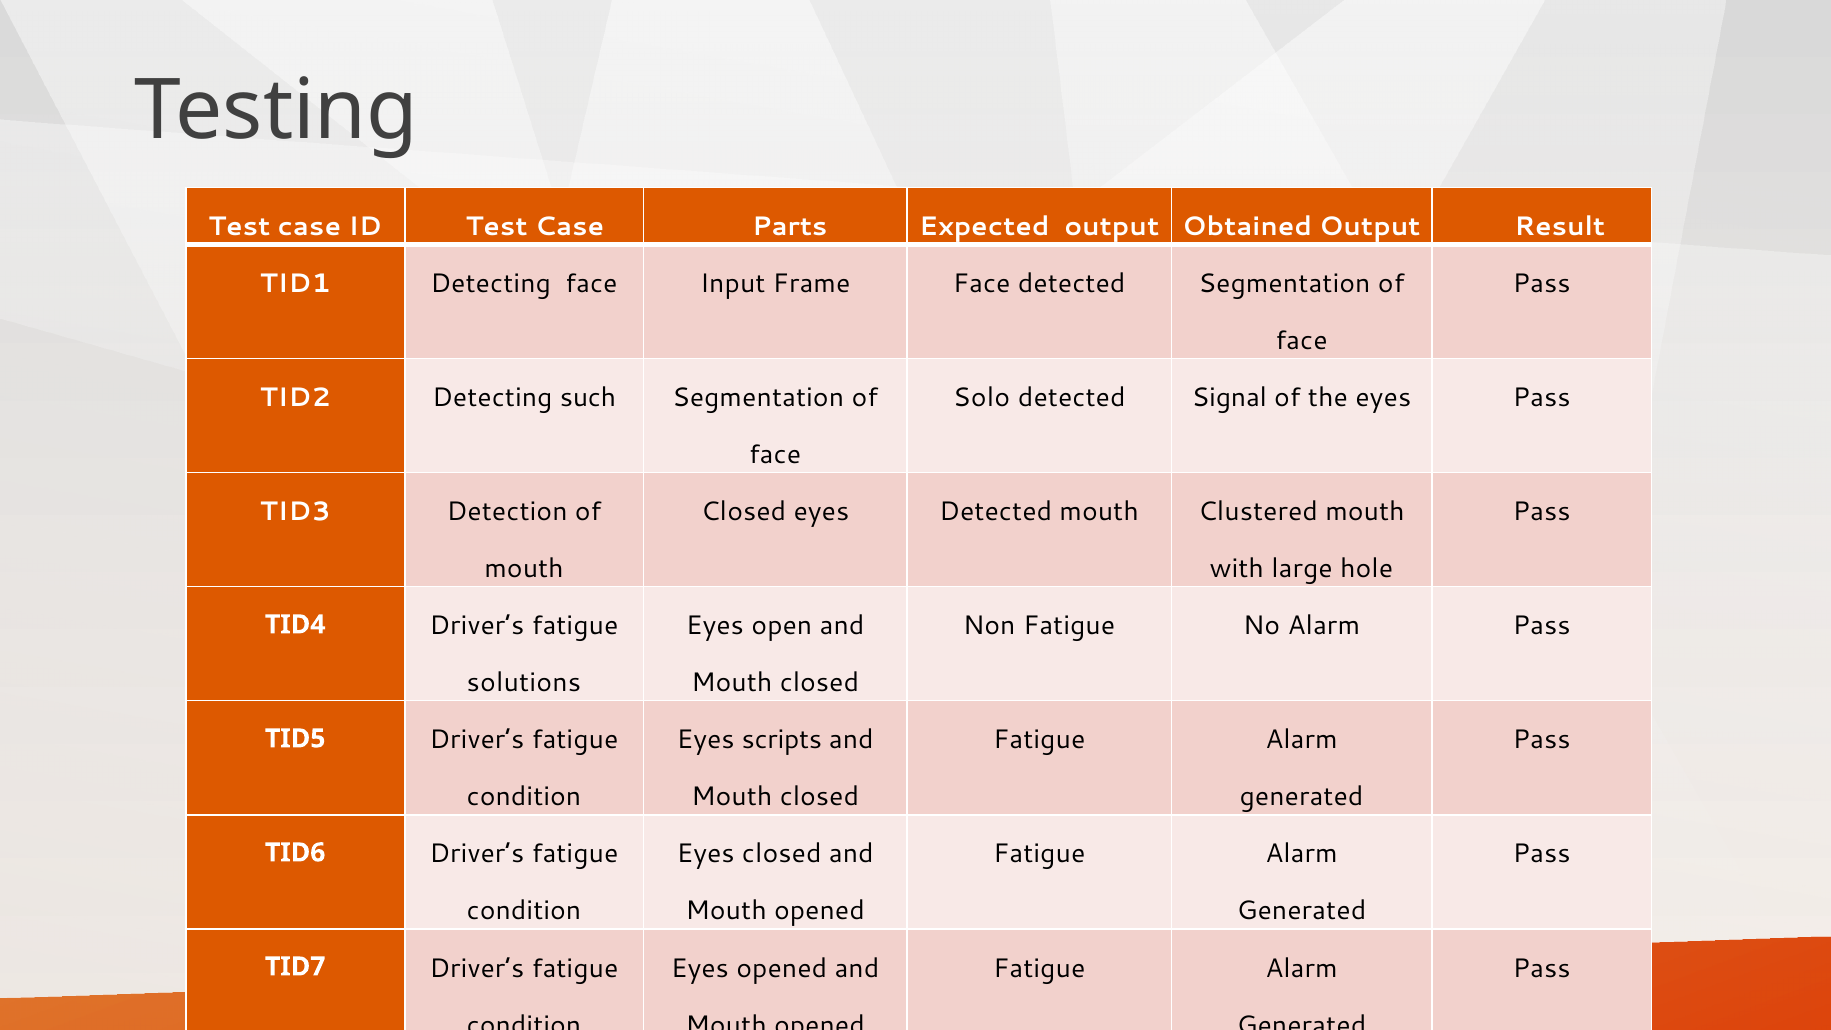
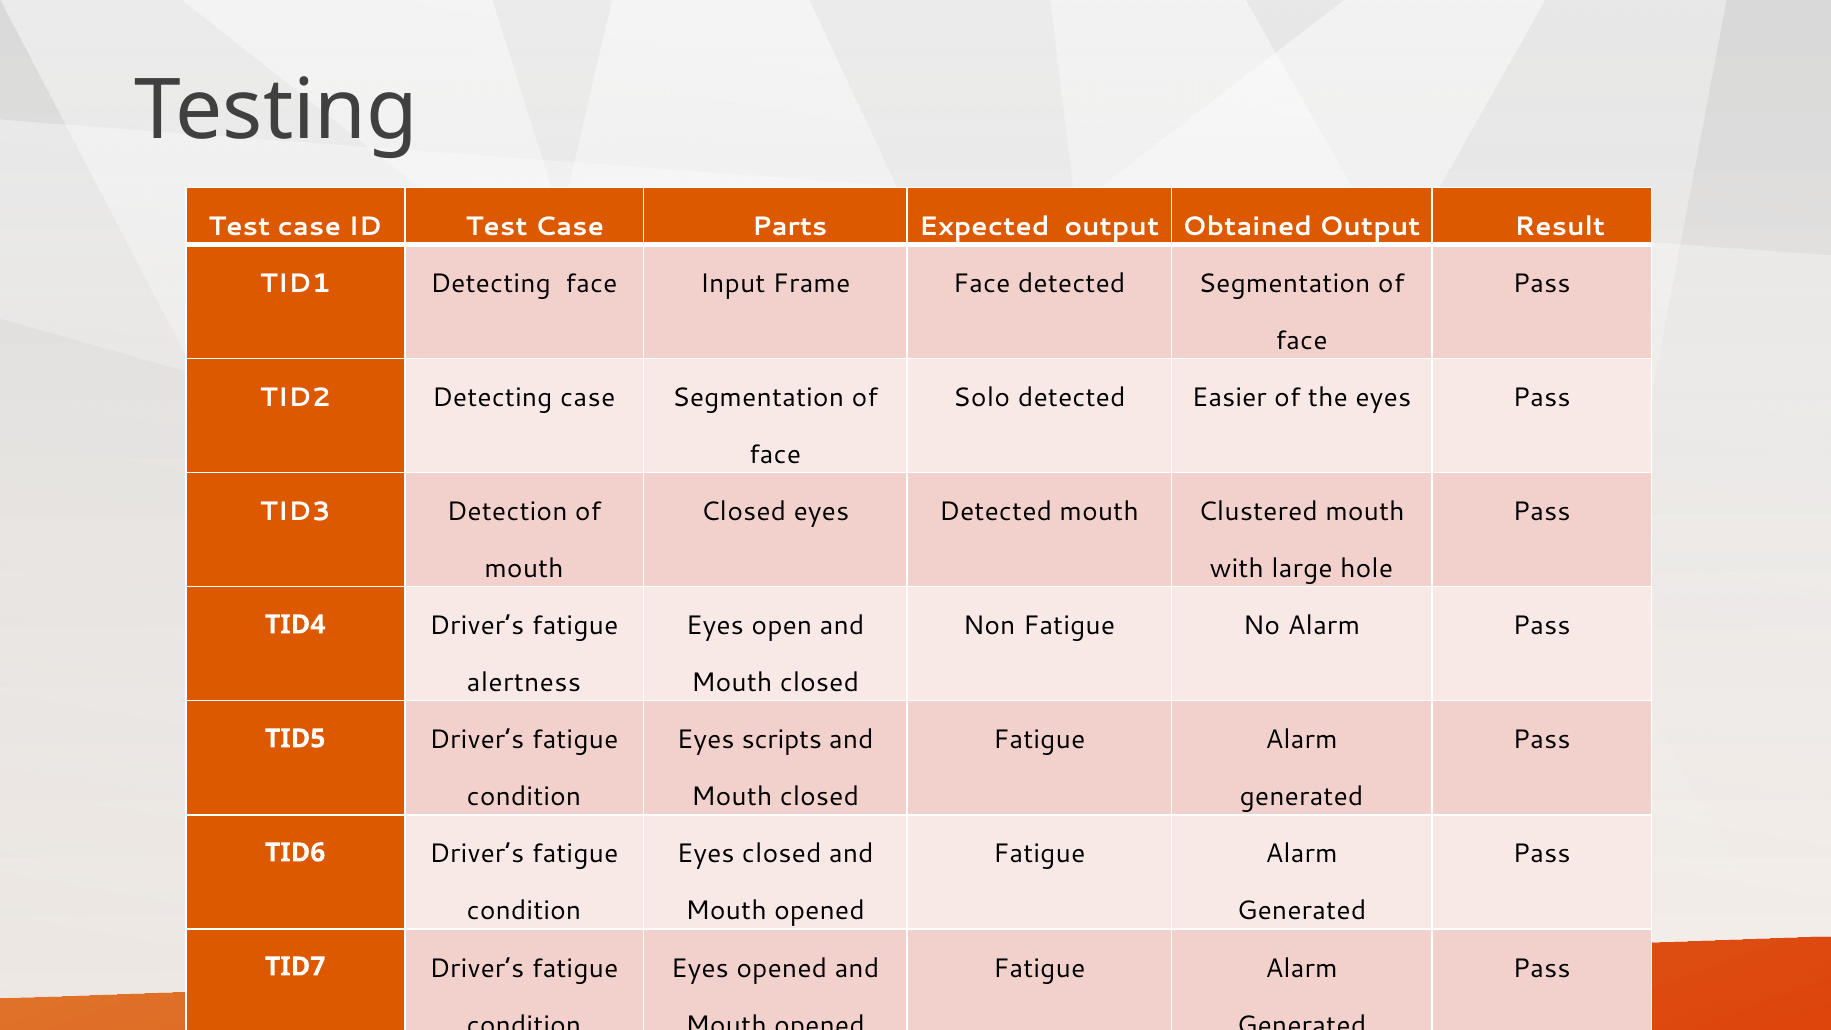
Detecting such: such -> case
Signal: Signal -> Easier
solutions: solutions -> alertness
